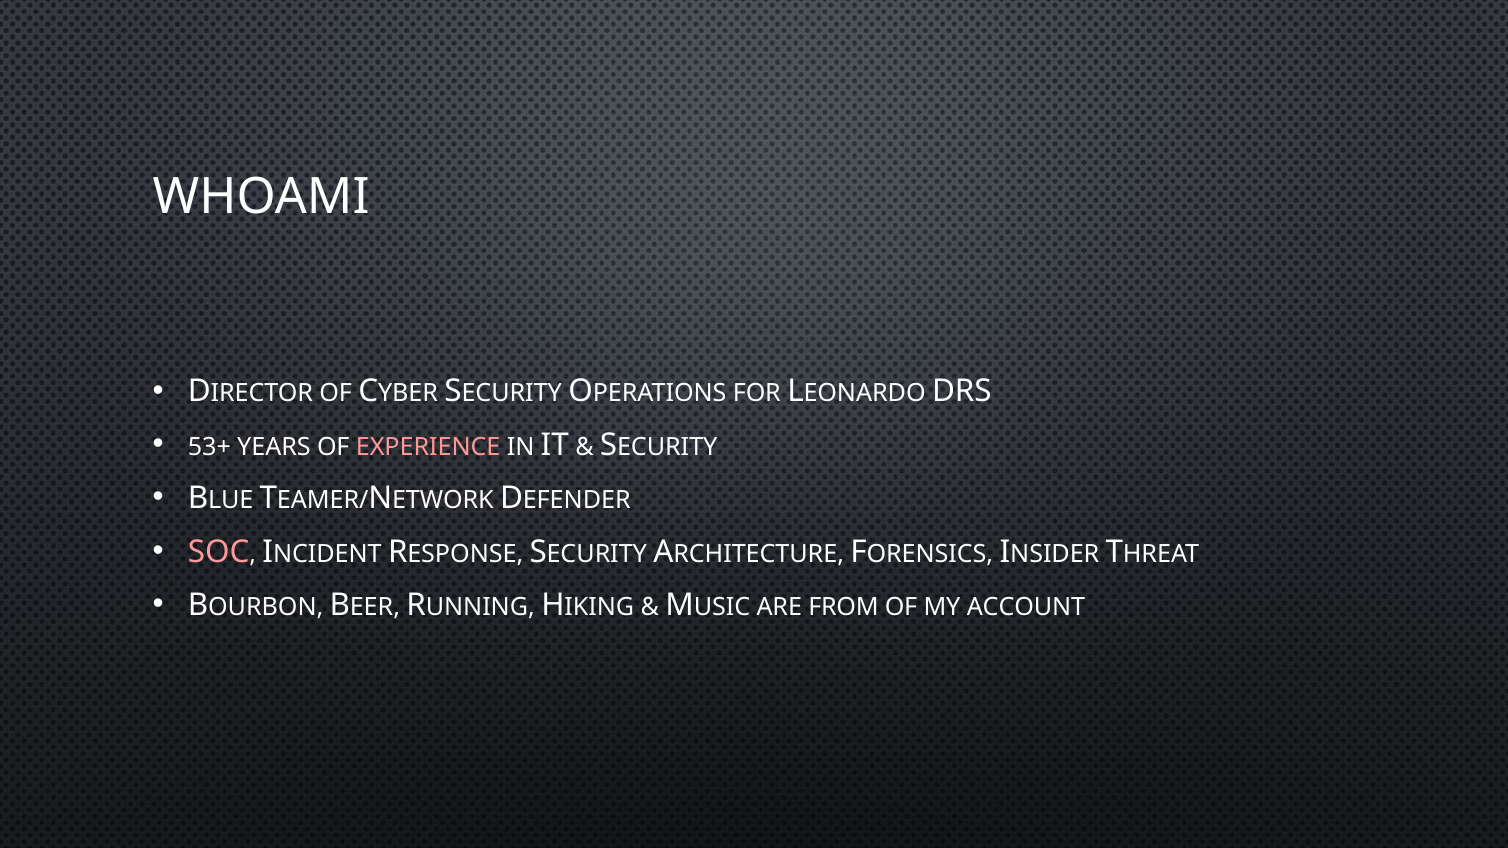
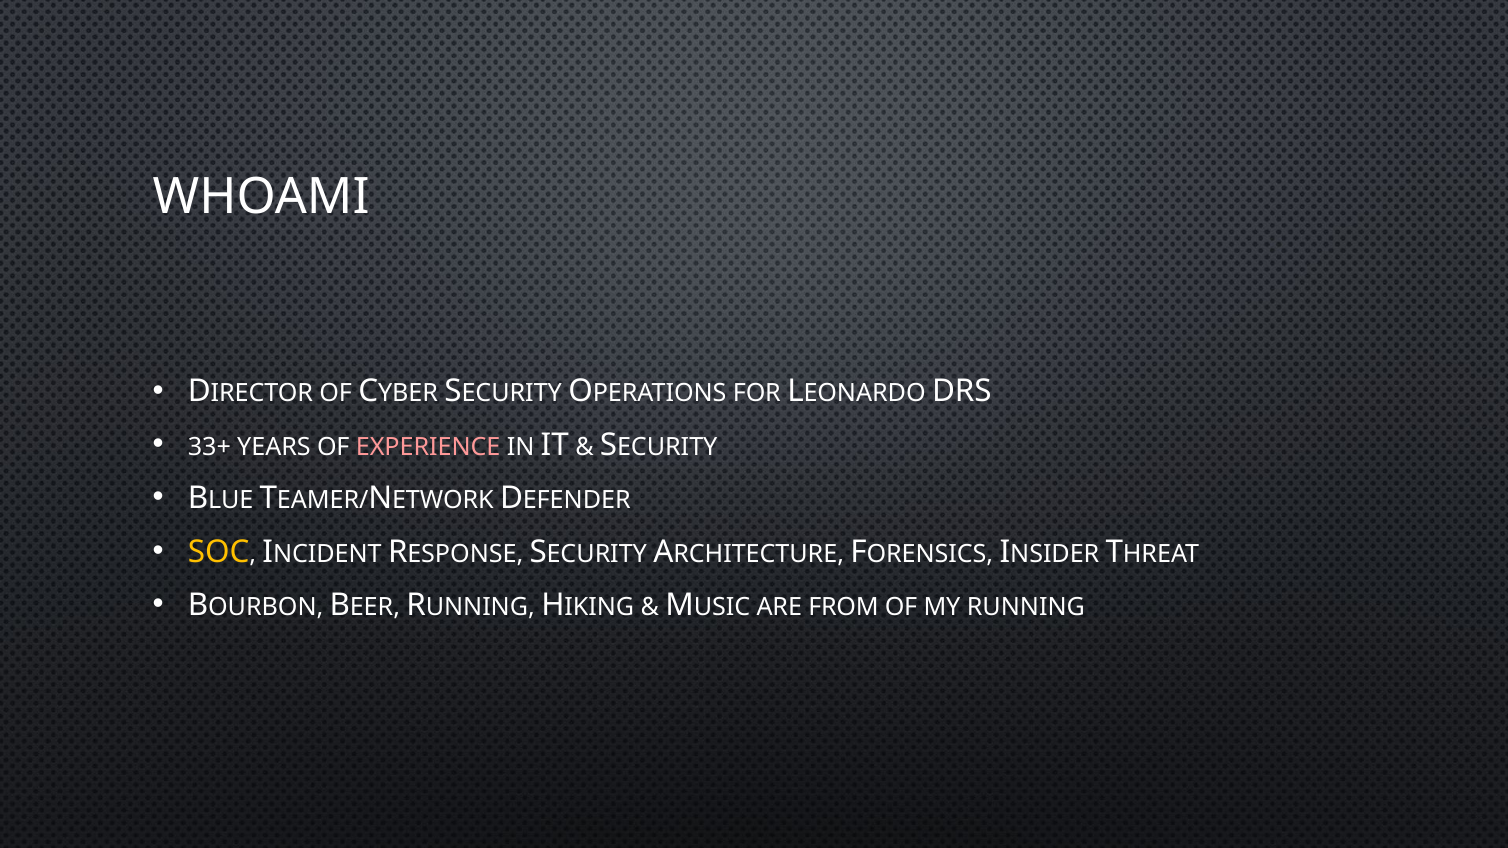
53+: 53+ -> 33+
SOC colour: pink -> yellow
ACCOUNT: ACCOUNT -> RUNNING
